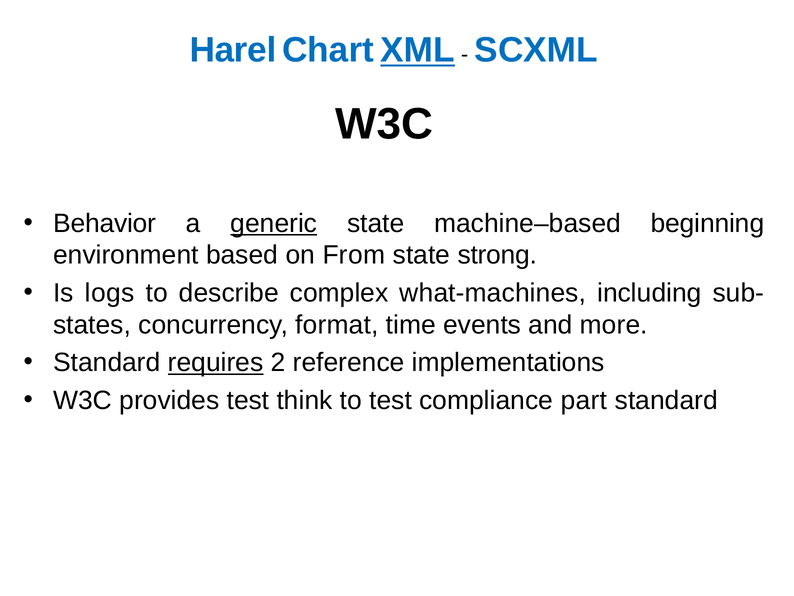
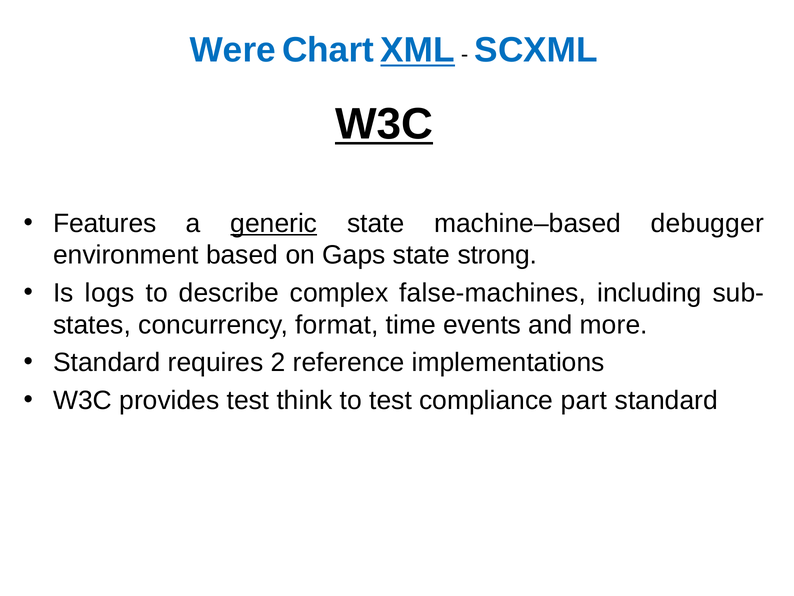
Harel: Harel -> Were
W3C at (384, 124) underline: none -> present
Behavior: Behavior -> Features
beginning: beginning -> debugger
From: From -> Gaps
what-machines: what-machines -> false-machines
requires underline: present -> none
